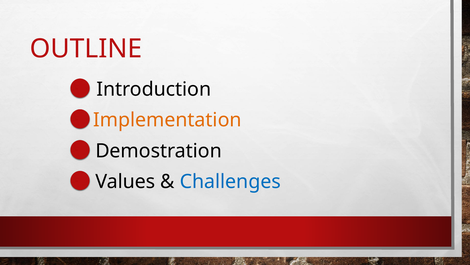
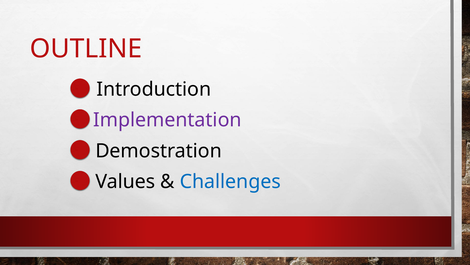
Implementation colour: orange -> purple
